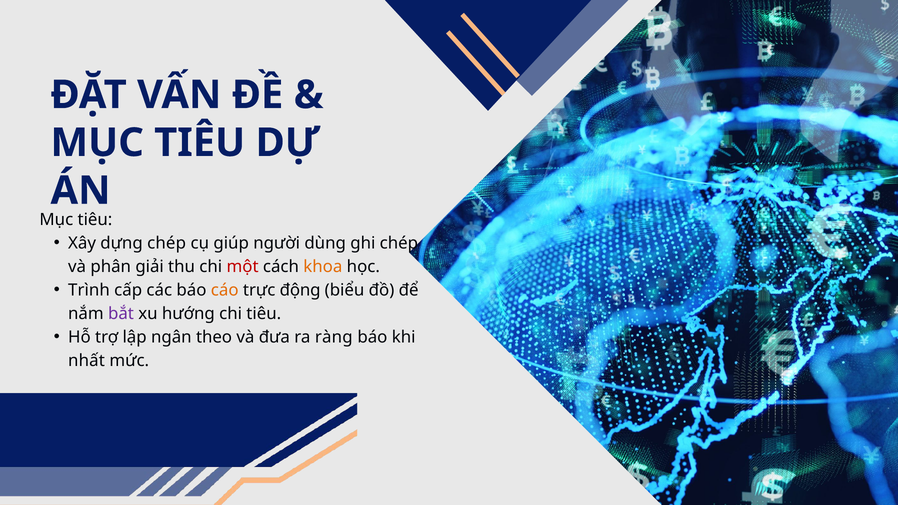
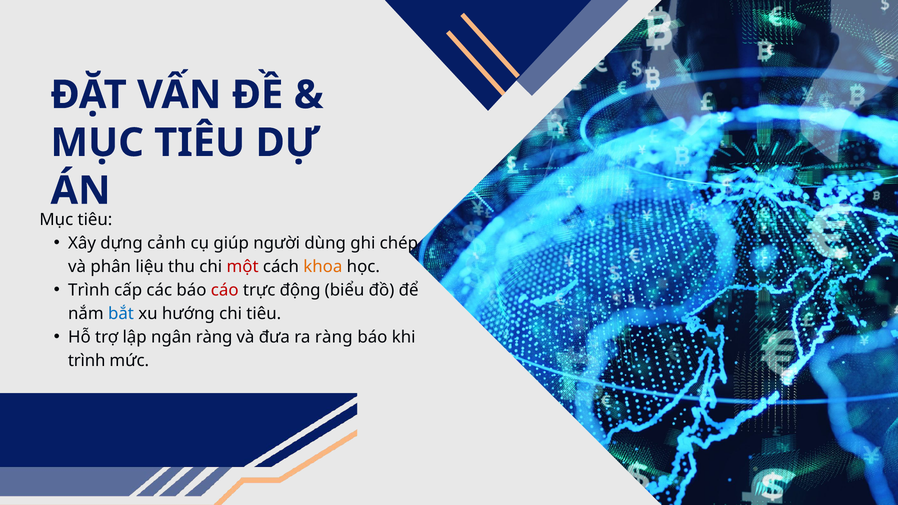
dựng chép: chép -> cảnh
giải: giải -> liệu
cáo colour: orange -> red
bắt colour: purple -> blue
ngân theo: theo -> ràng
nhất at (86, 361): nhất -> trình
